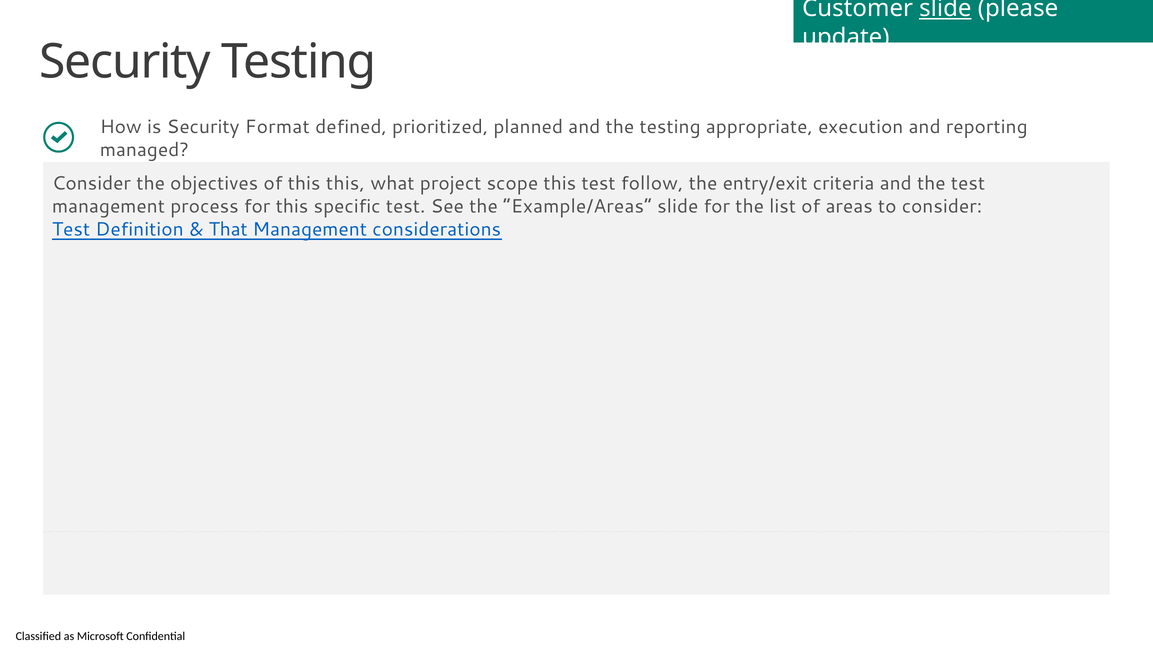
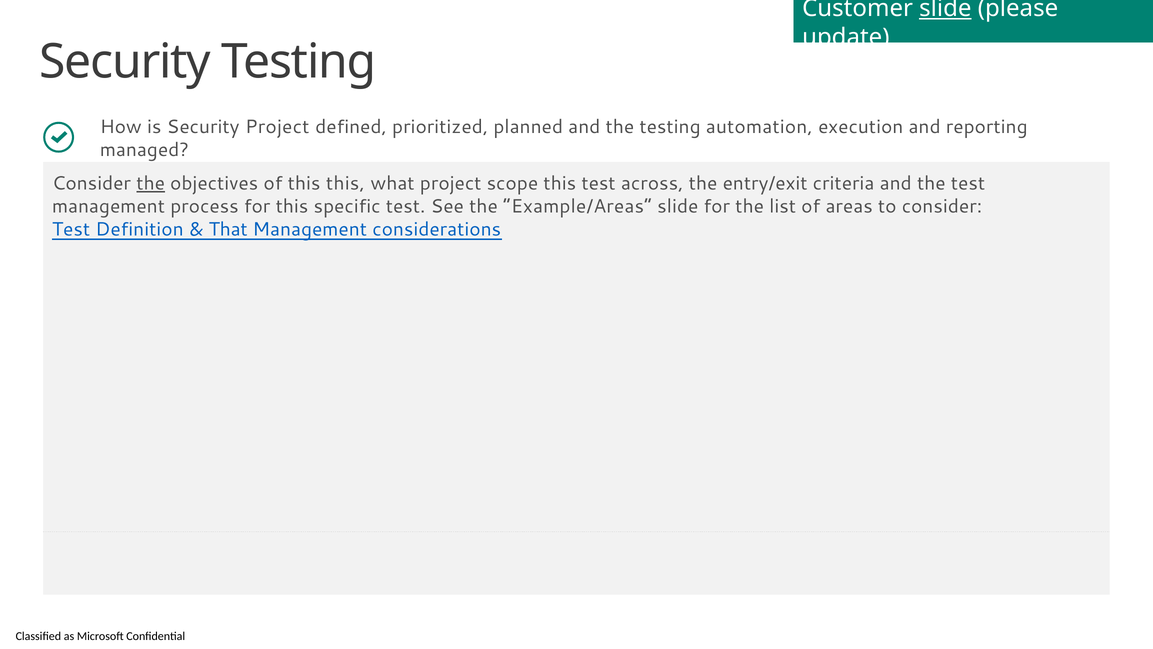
Security Format: Format -> Project
appropriate: appropriate -> automation
the at (151, 183) underline: none -> present
follow: follow -> across
